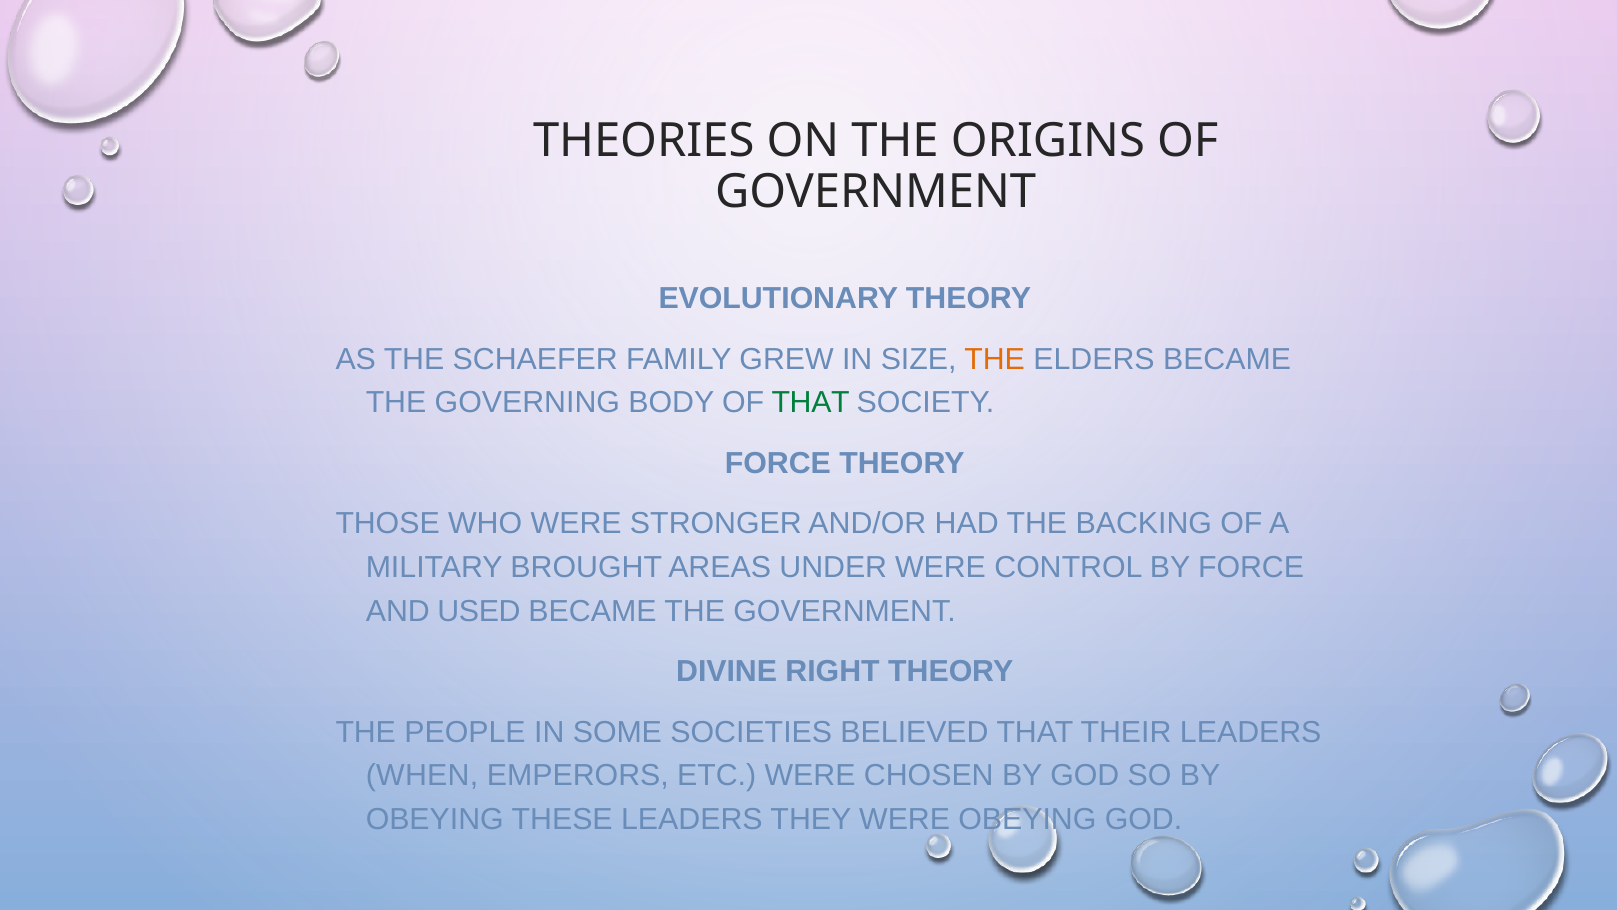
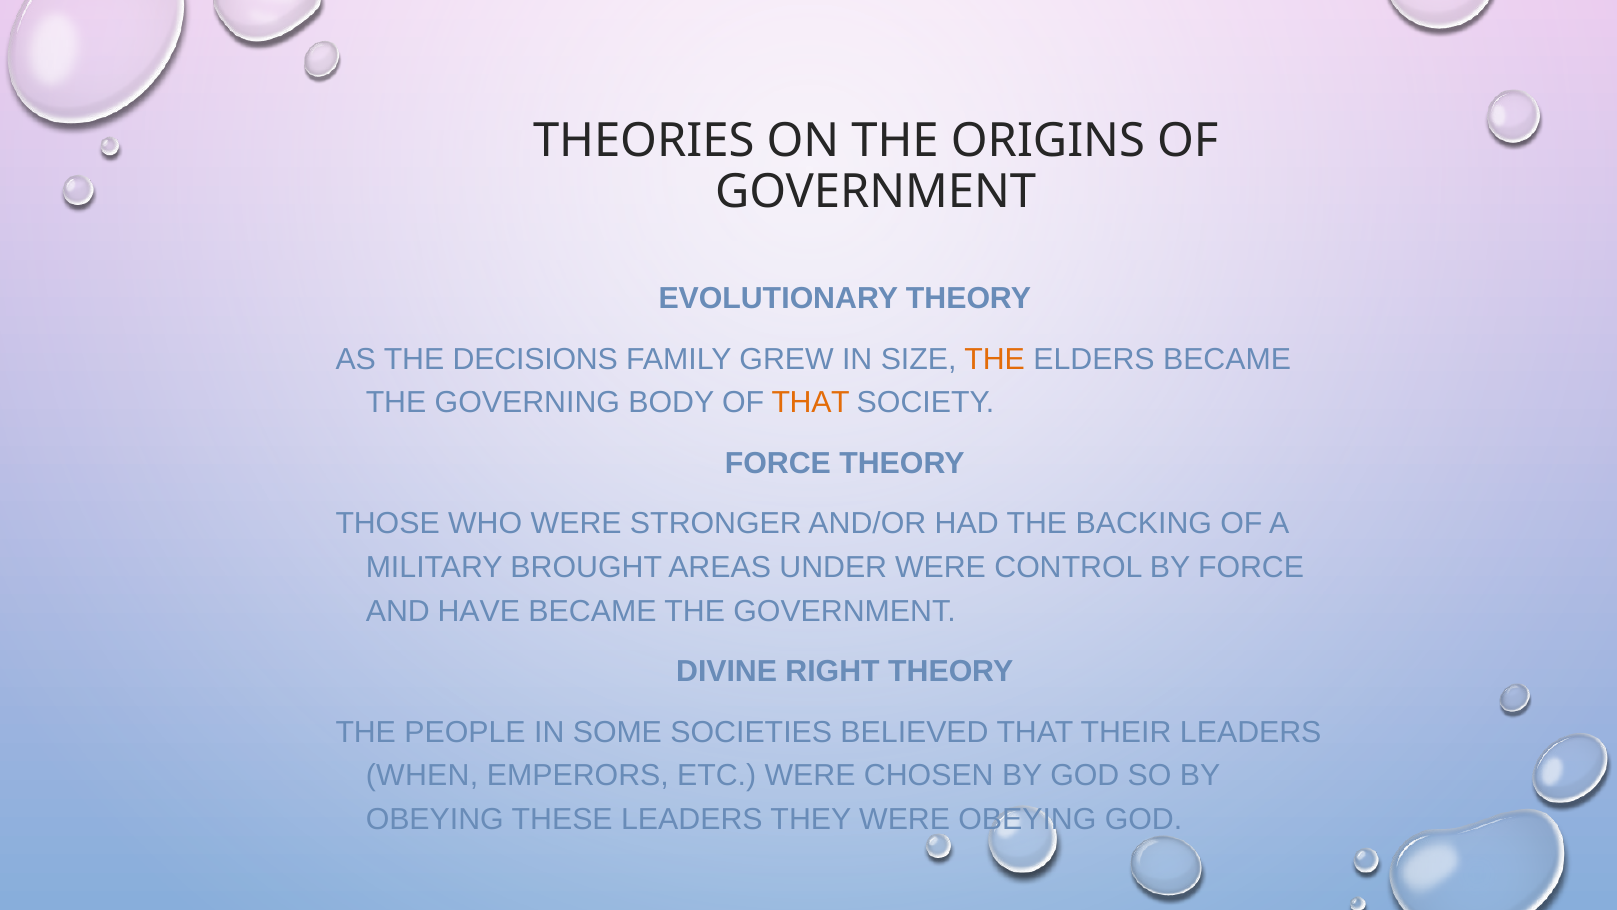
SCHAEFER: SCHAEFER -> DECISIONS
THAT at (811, 403) colour: green -> orange
USED: USED -> HAVE
